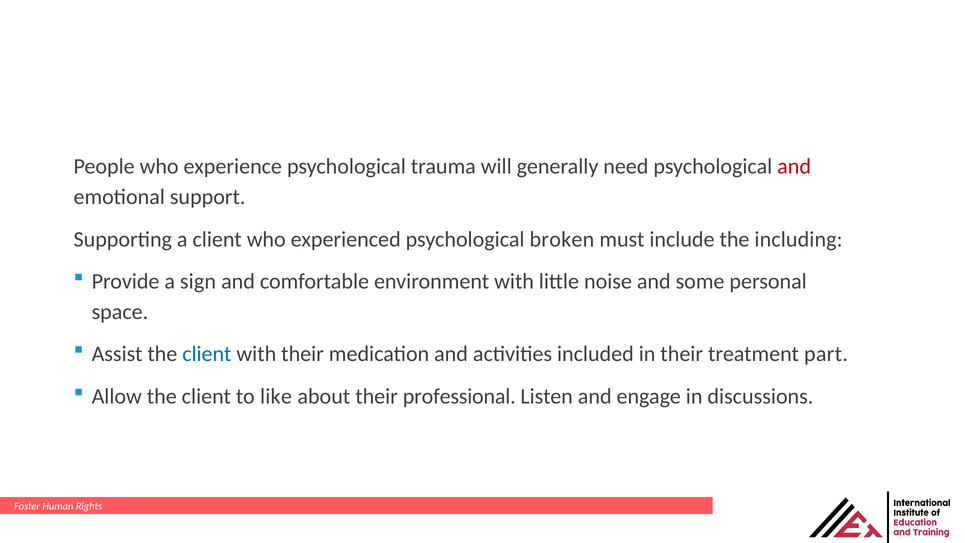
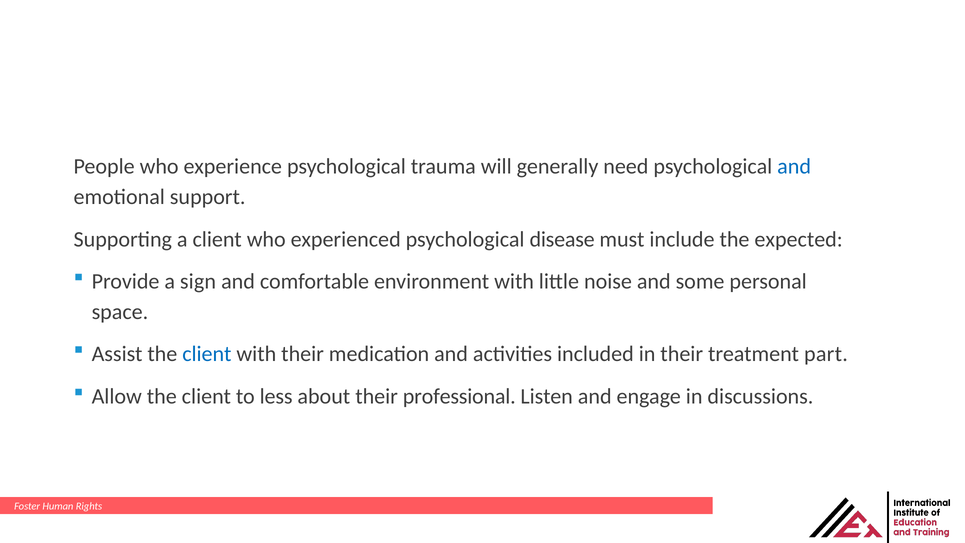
and at (794, 167) colour: red -> blue
broken: broken -> disease
including: including -> expected
like: like -> less
